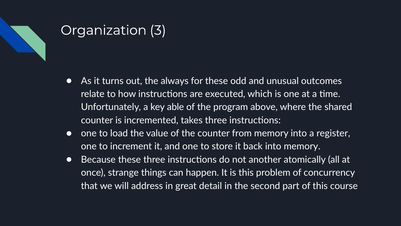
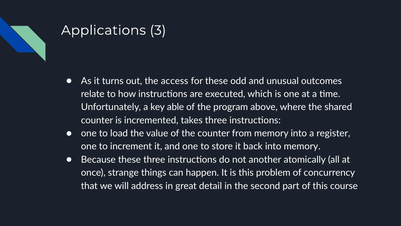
Organization: Organization -> Applications
always: always -> access
